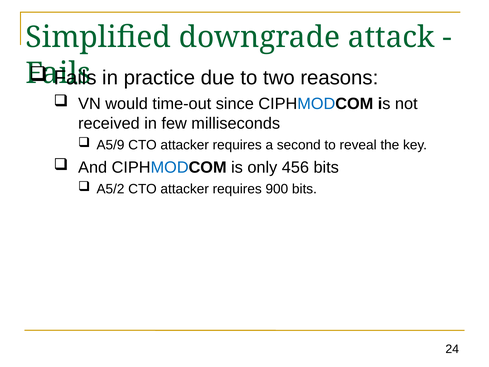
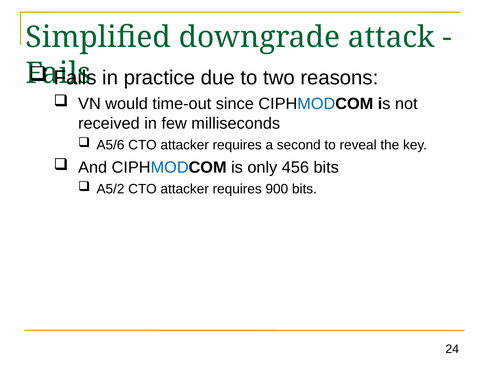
A5/9: A5/9 -> A5/6
